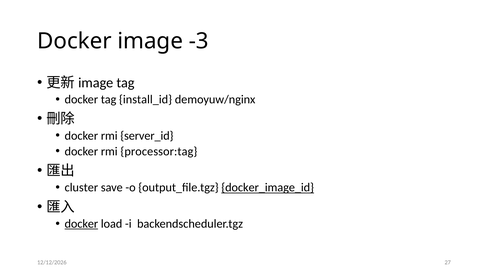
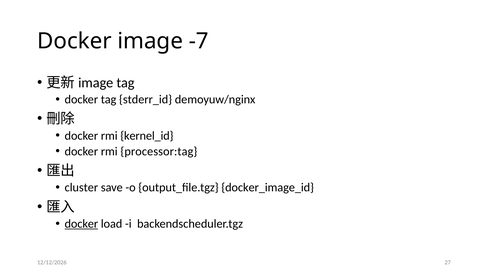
-3: -3 -> -7
install_id: install_id -> stderr_id
server_id: server_id -> kernel_id
docker_image_id underline: present -> none
